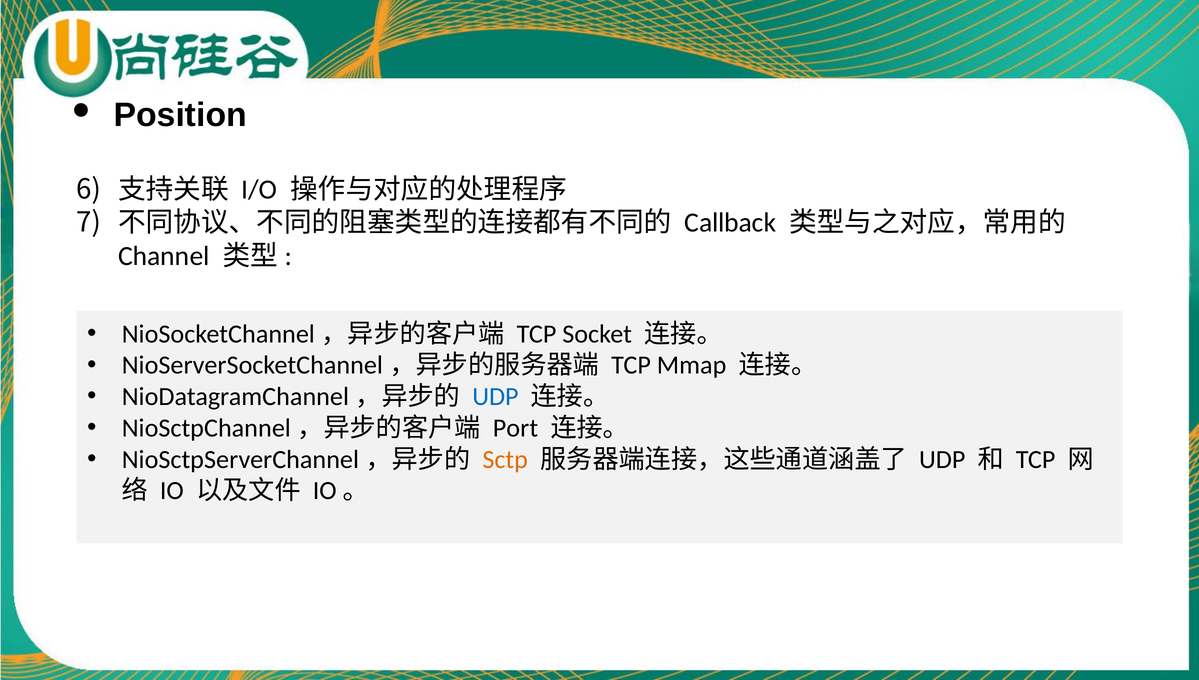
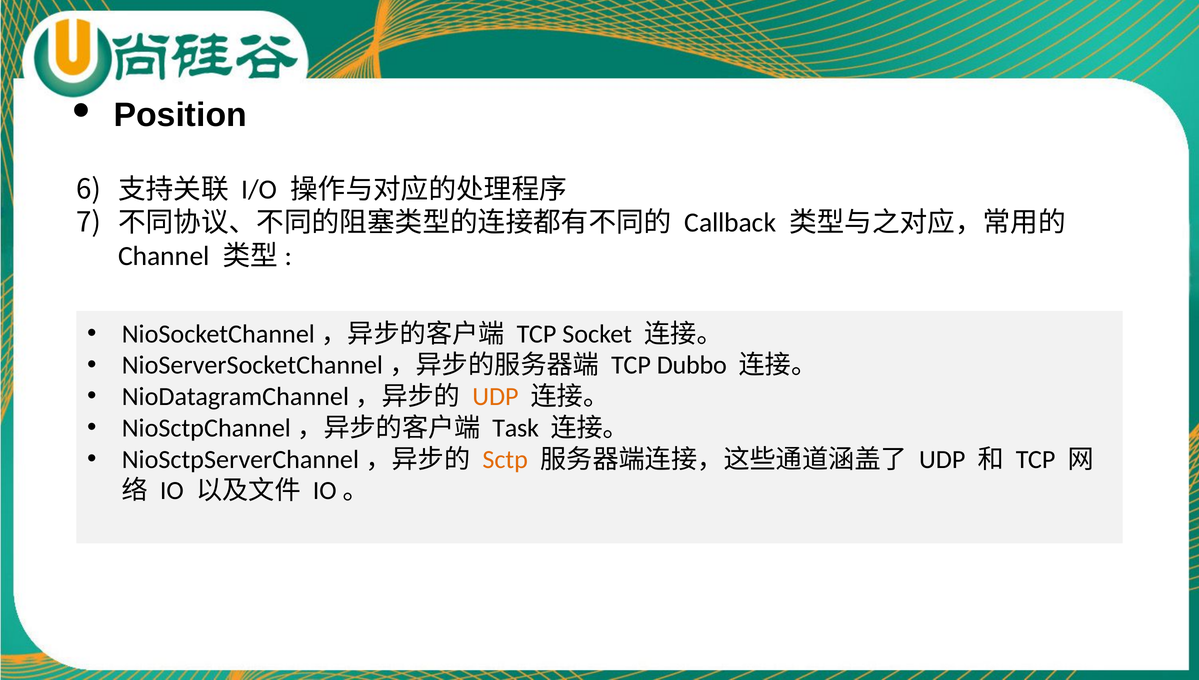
Mmap: Mmap -> Dubbo
UDP at (495, 397) colour: blue -> orange
Port: Port -> Task
